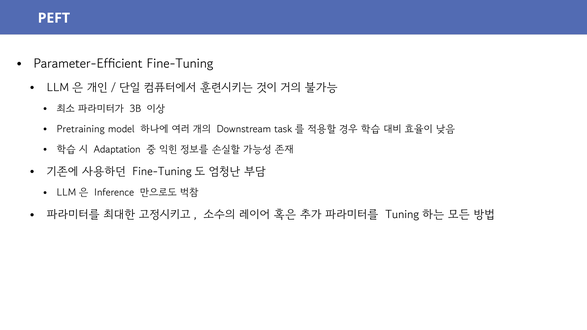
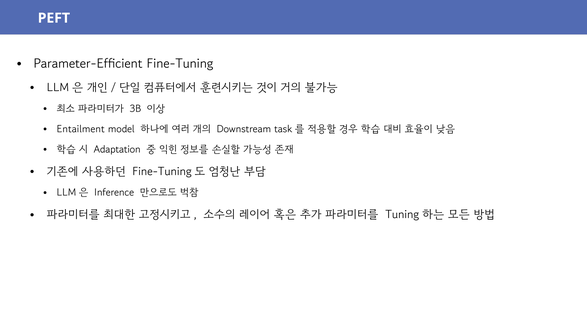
Pretraining: Pretraining -> Entailment
